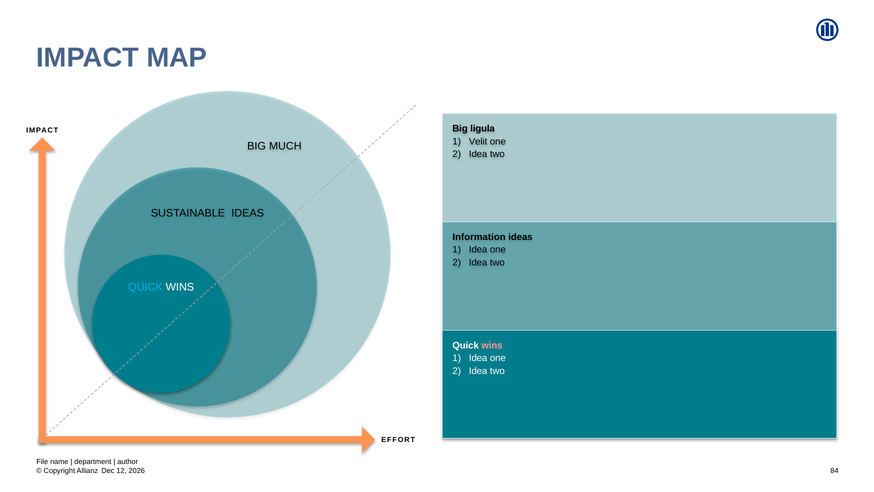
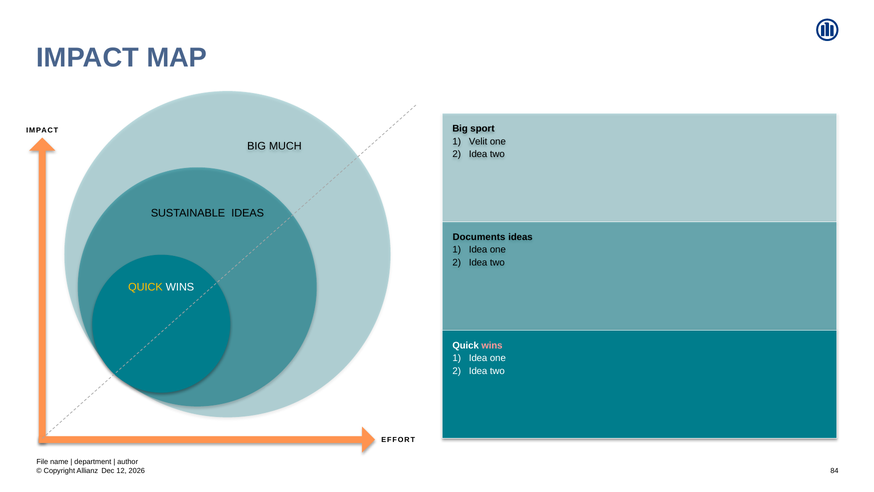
ligula: ligula -> sport
Information: Information -> Documents
QUICK at (145, 287) colour: light blue -> yellow
